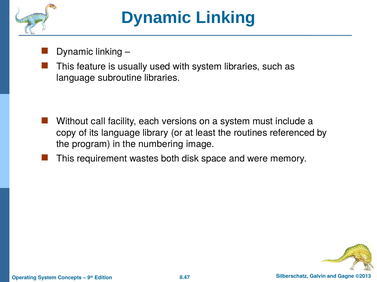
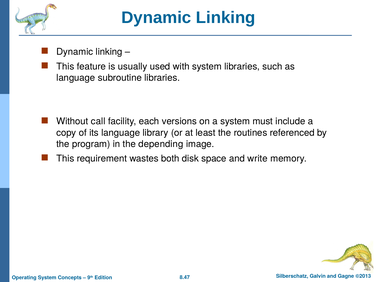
numbering: numbering -> depending
were: were -> write
